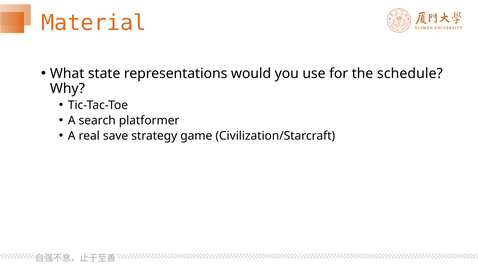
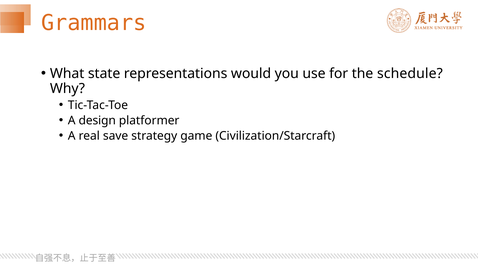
Material: Material -> Grammars
search: search -> design
